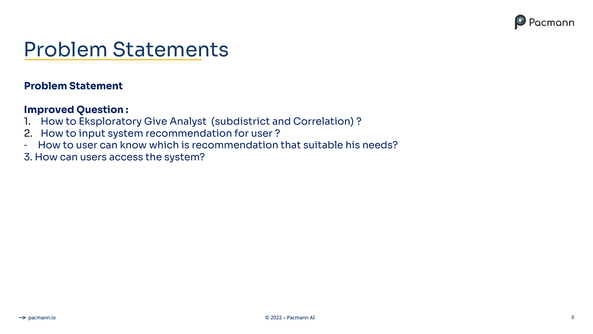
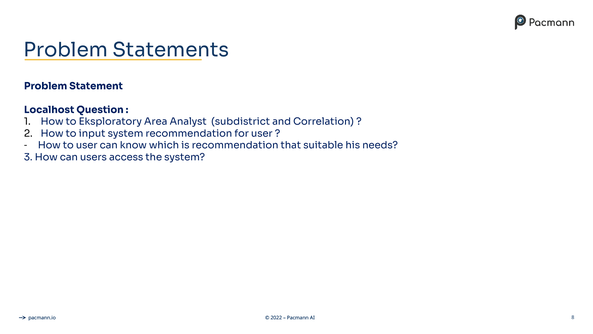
Improved: Improved -> Localhost
Give: Give -> Area
